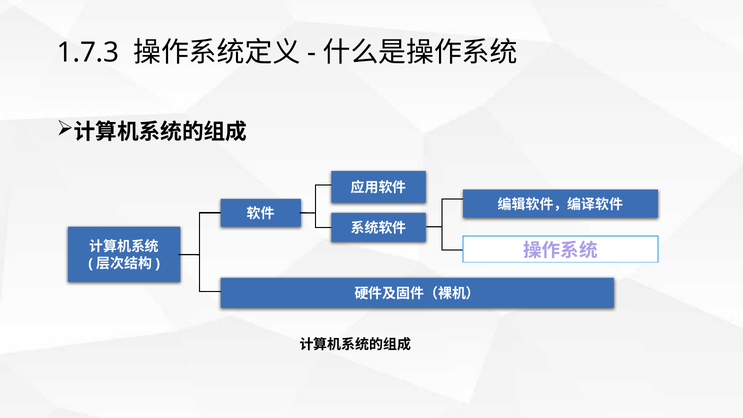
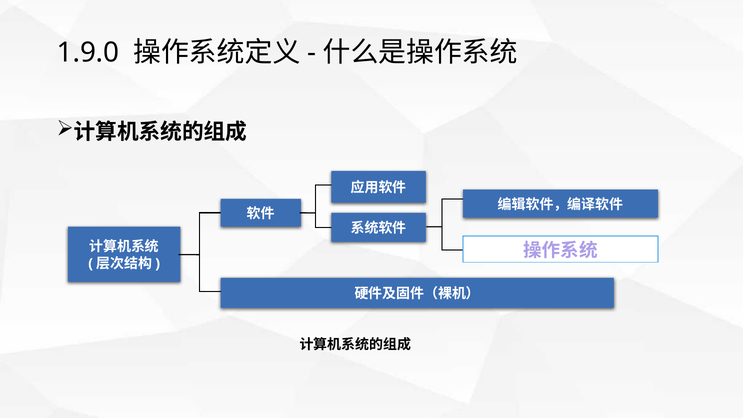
1.7.3: 1.7.3 -> 1.9.0
